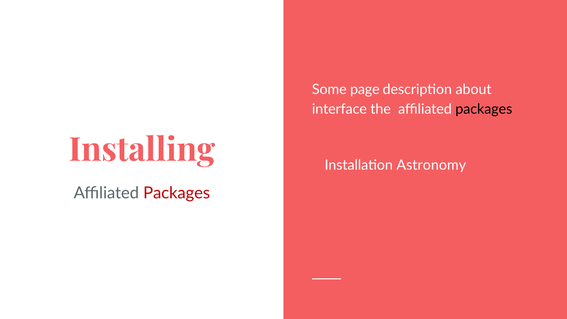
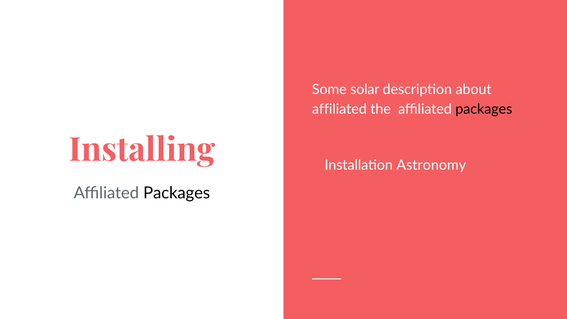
page: page -> solar
interface at (339, 109): interface -> affiliated
Packages at (177, 193) colour: red -> black
